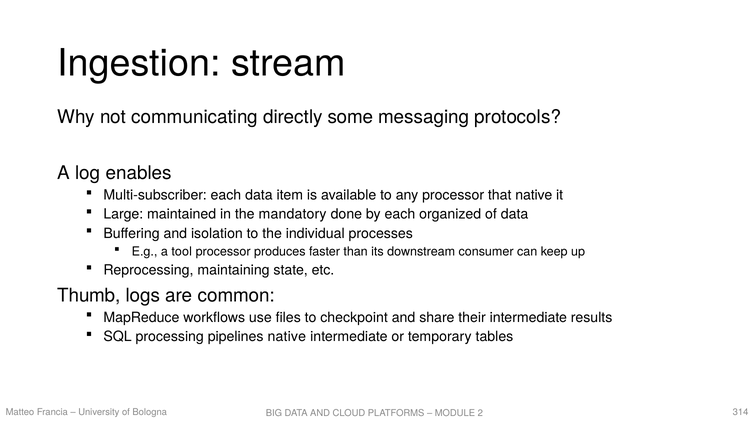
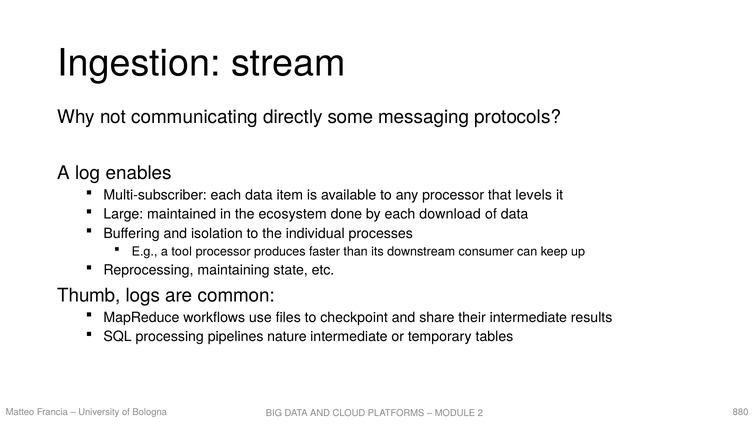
that native: native -> levels
mandatory: mandatory -> ecosystem
organized: organized -> download
pipelines native: native -> nature
314: 314 -> 880
